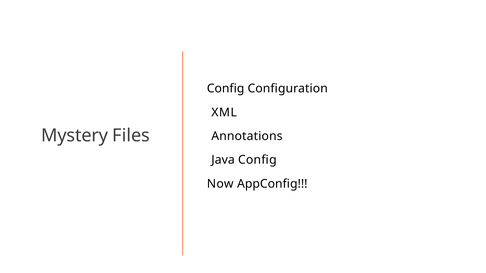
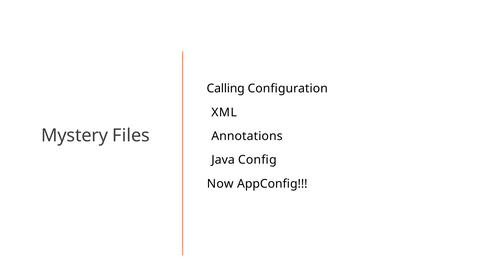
Config at (226, 89): Config -> Calling
